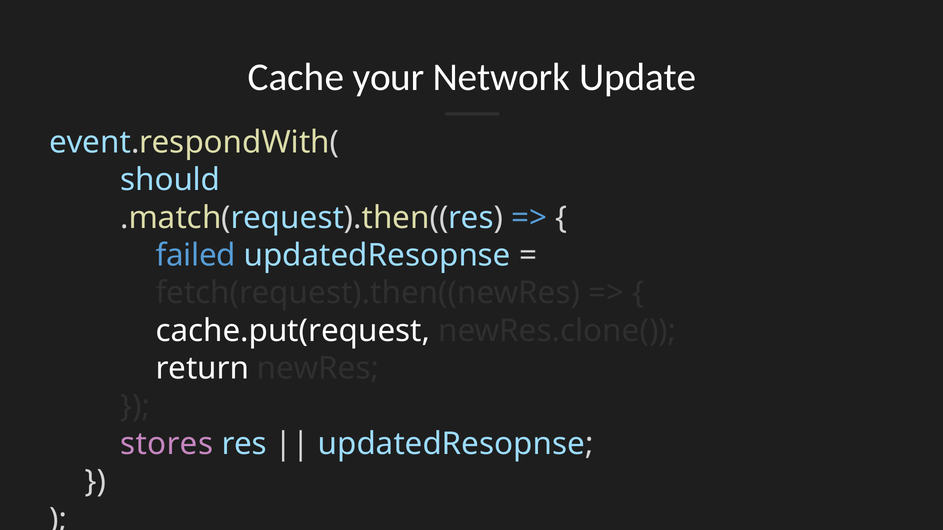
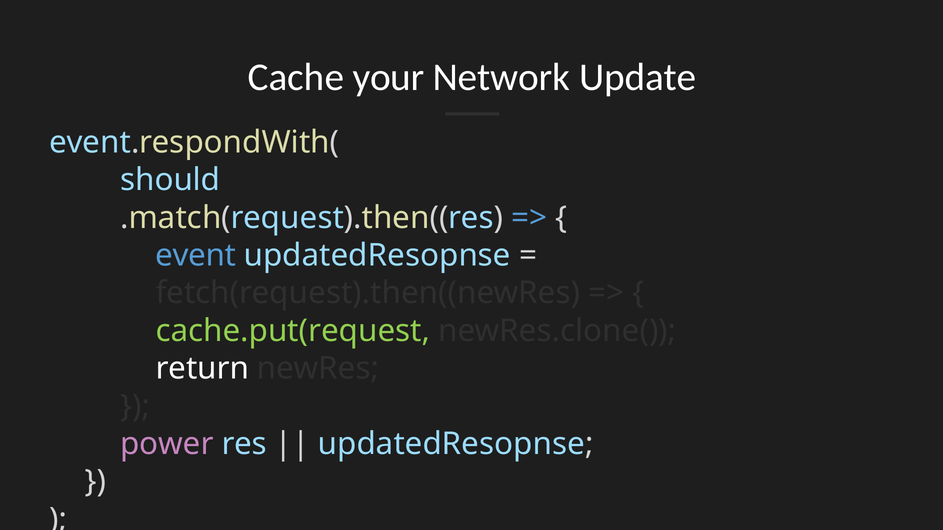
failed: failed -> event
cache.put(request colour: white -> light green
stores: stores -> power
